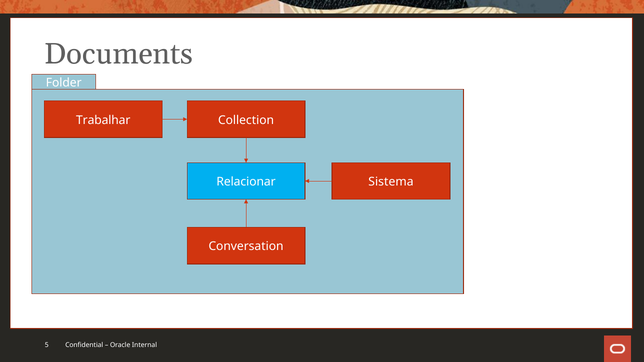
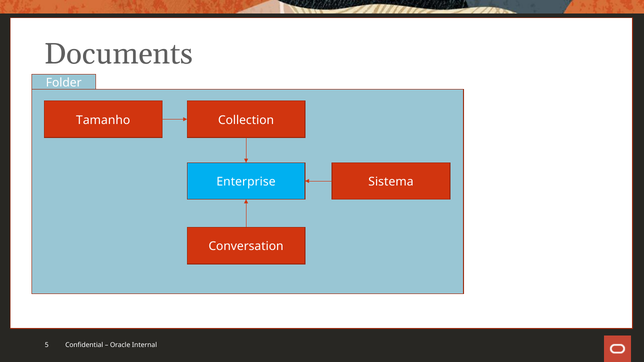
Trabalhar: Trabalhar -> Tamanho
Relacionar: Relacionar -> Enterprise
